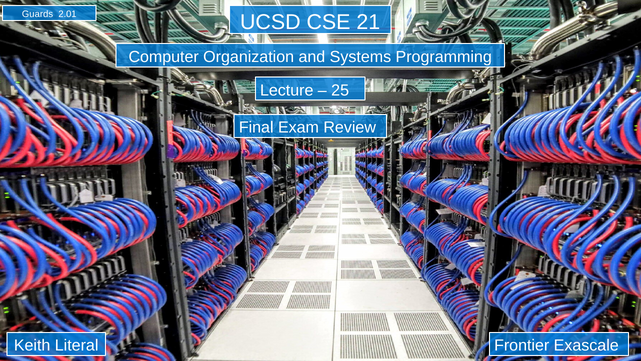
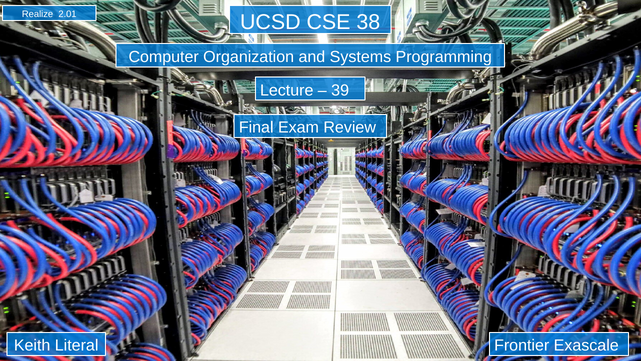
Guards: Guards -> Realize
21: 21 -> 38
25: 25 -> 39
